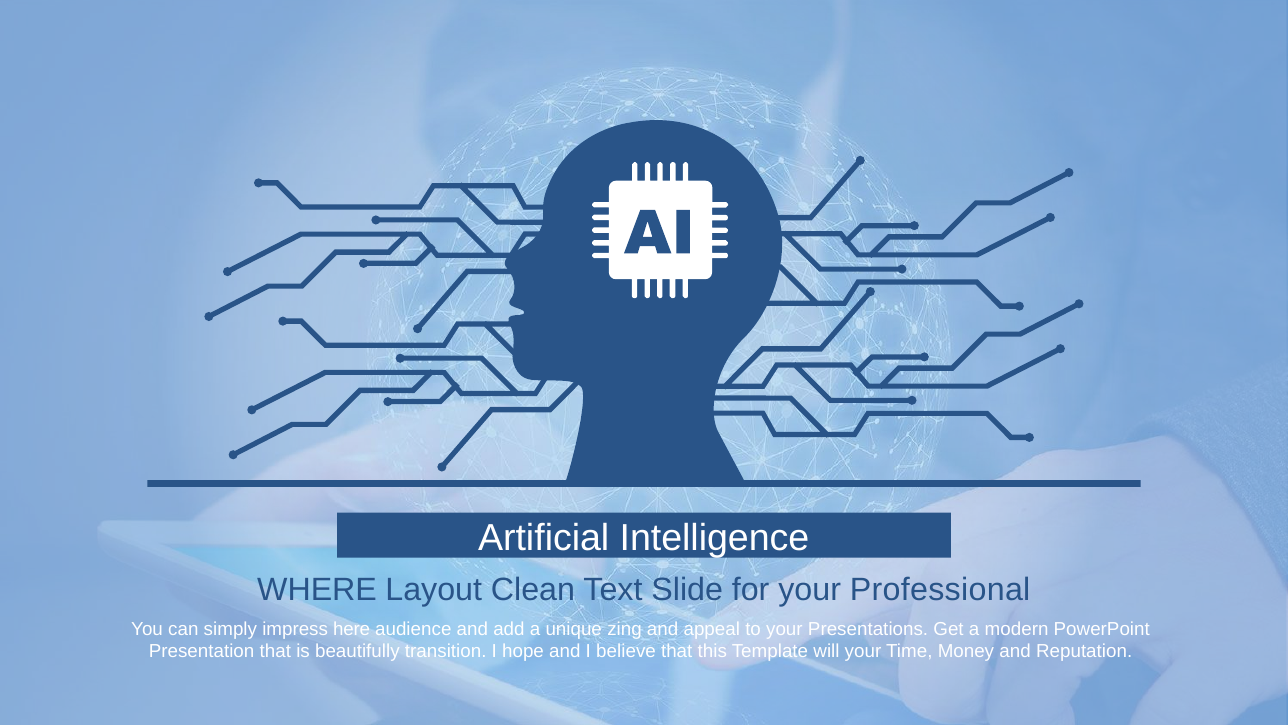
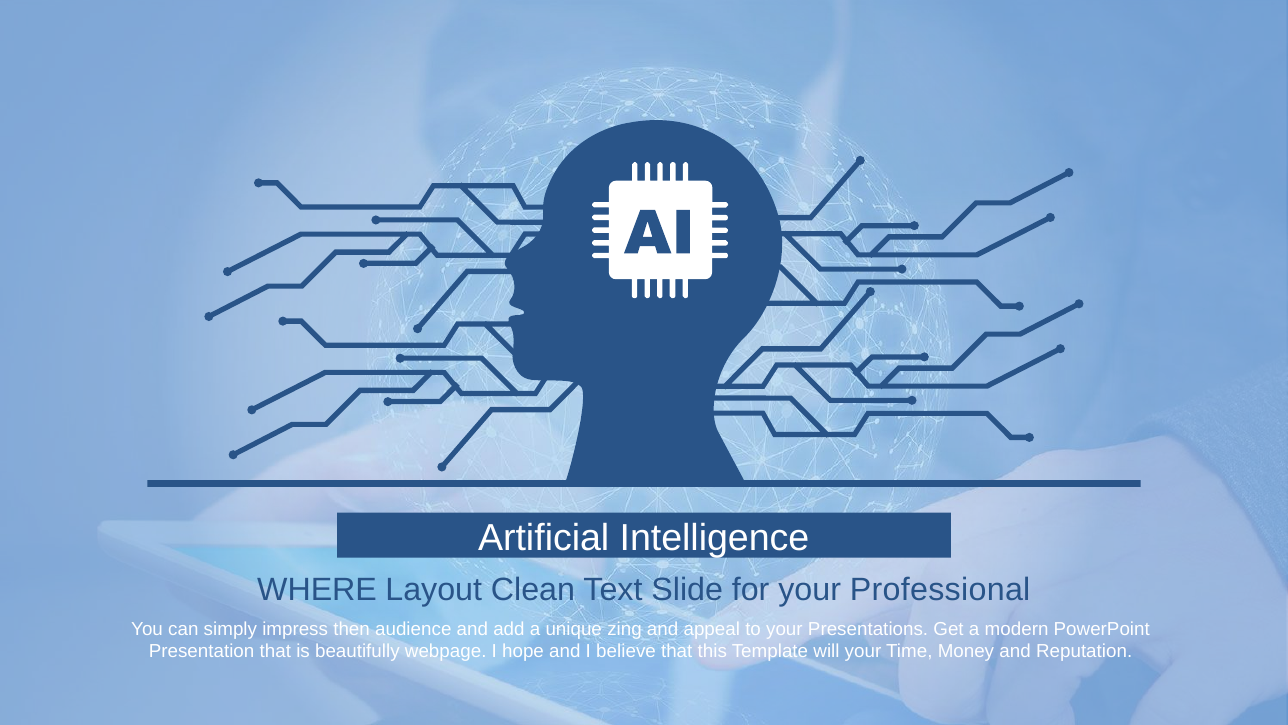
here: here -> then
transition: transition -> webpage
